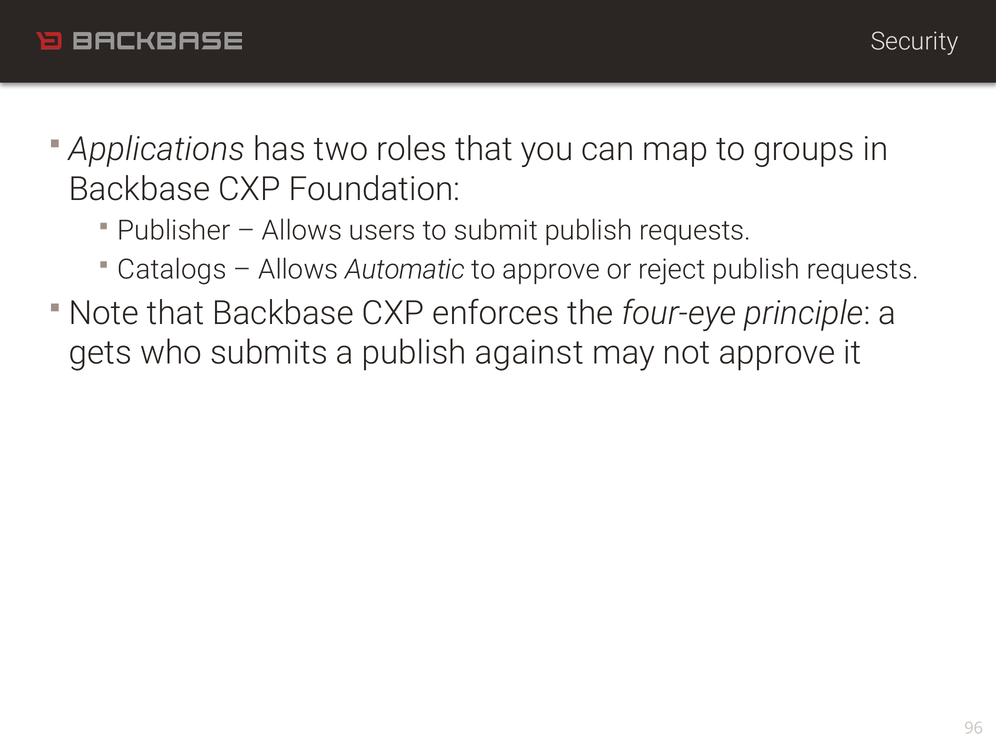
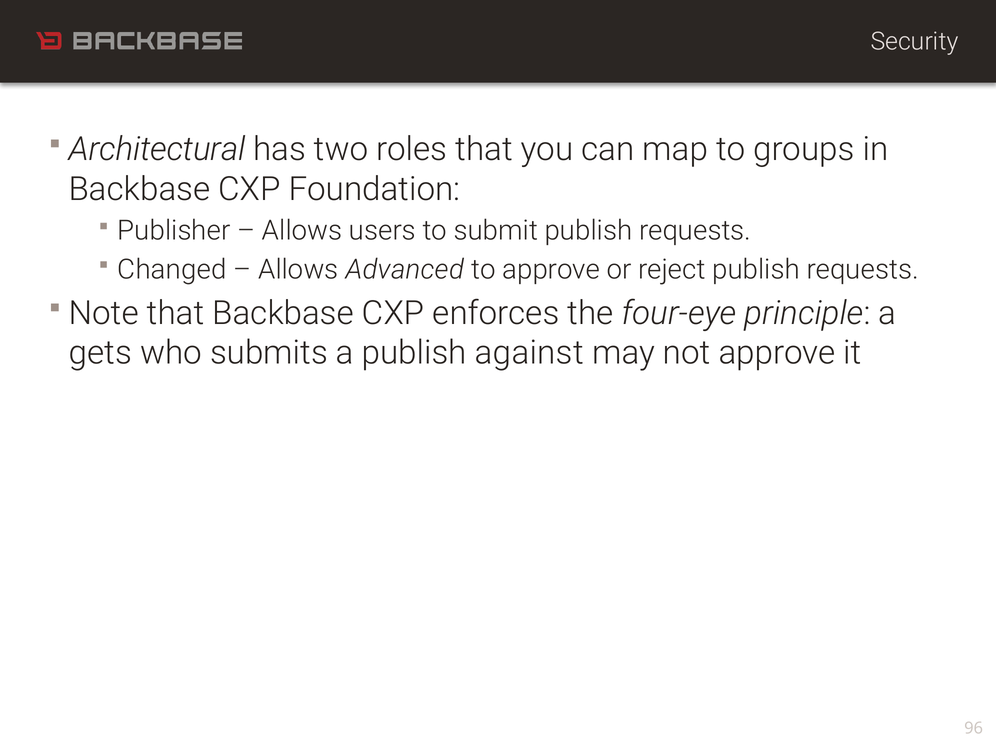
Applications: Applications -> Architectural
Catalogs: Catalogs -> Changed
Automatic: Automatic -> Advanced
